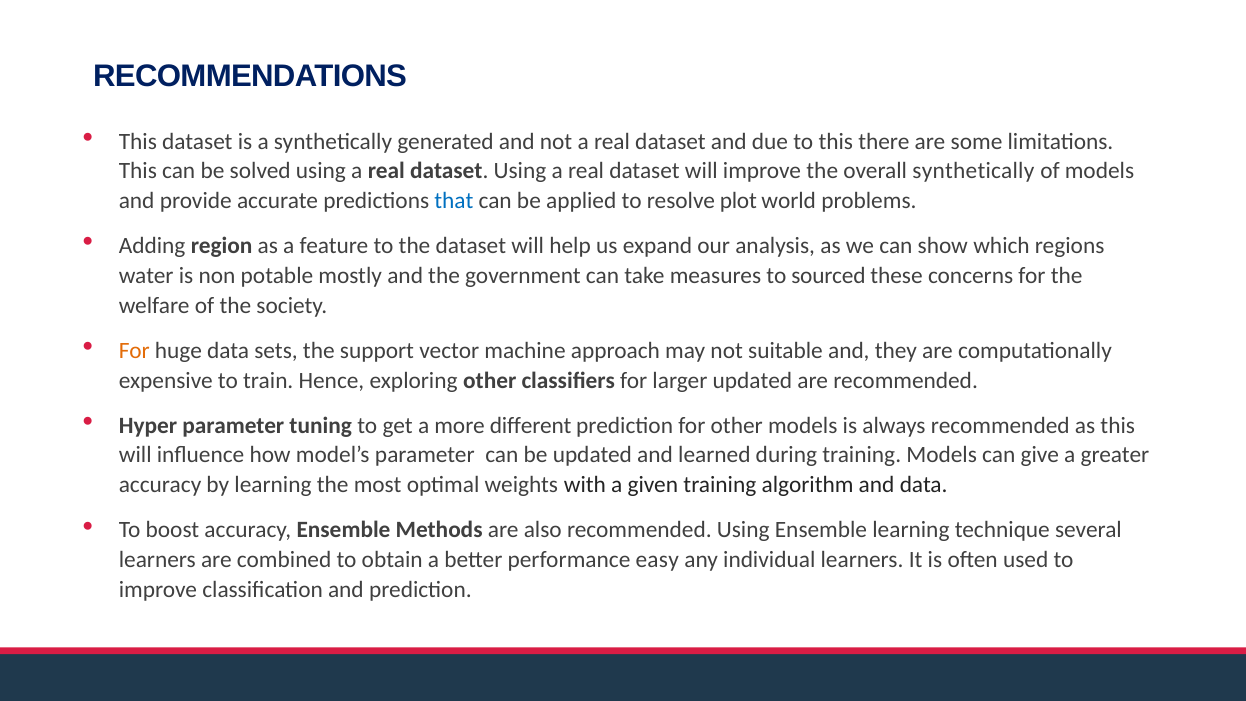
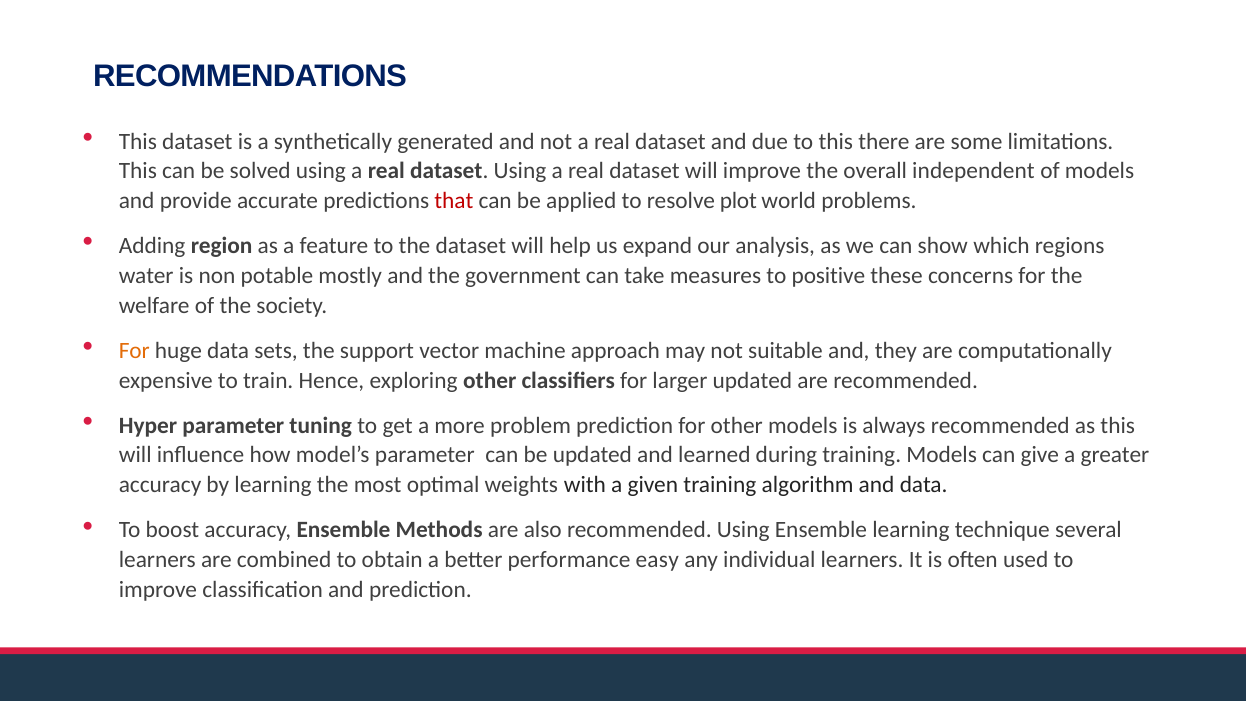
overall synthetically: synthetically -> independent
that colour: blue -> red
sourced: sourced -> positive
different: different -> problem
